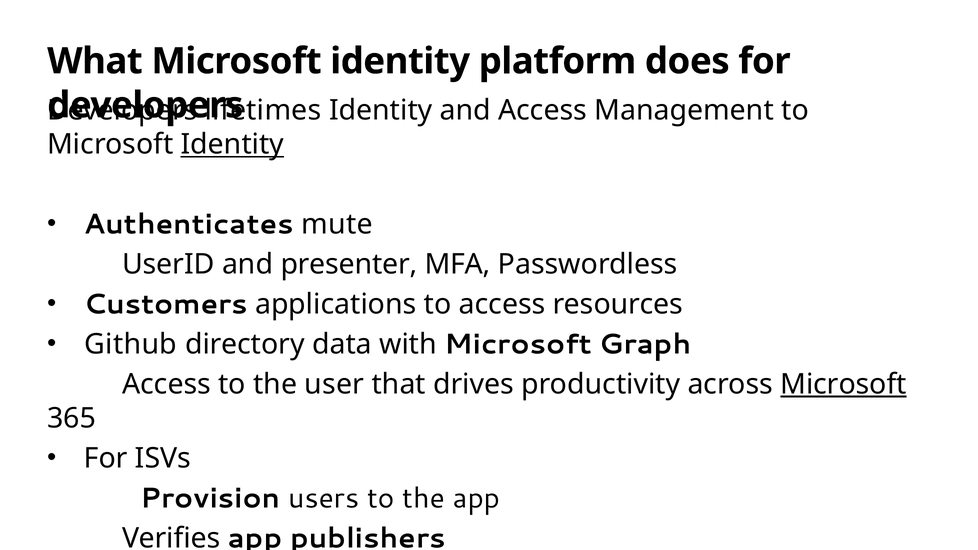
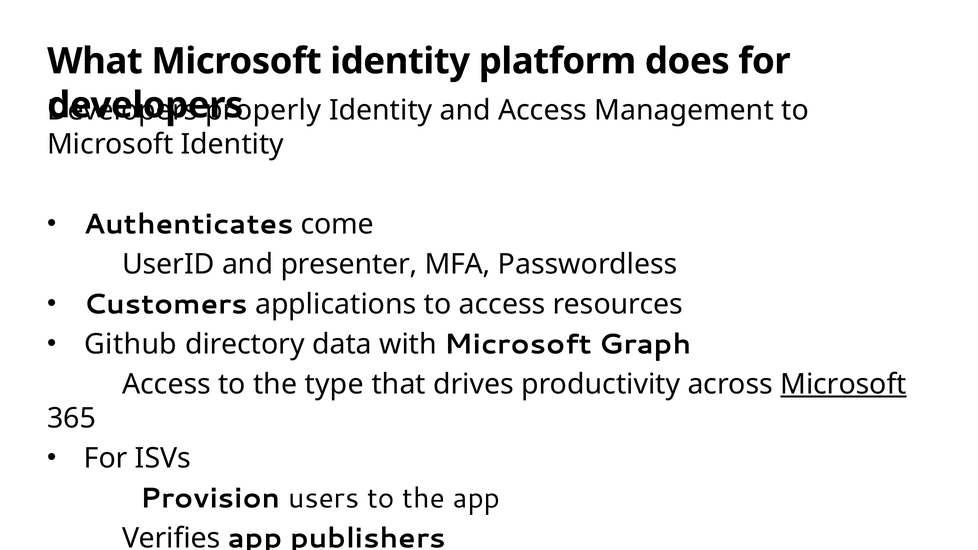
lifetimes: lifetimes -> properly
Identity at (232, 145) underline: present -> none
mute: mute -> come
user: user -> type
